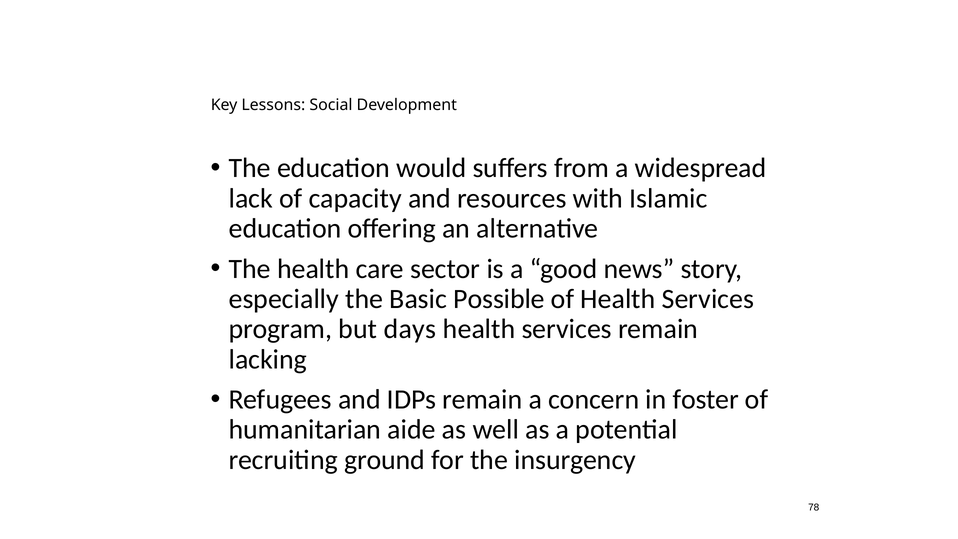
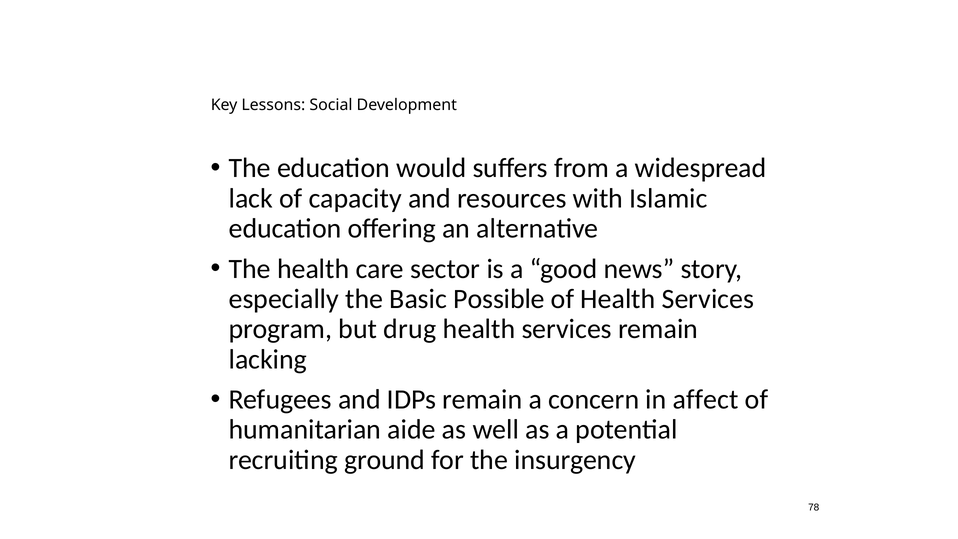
days: days -> drug
foster: foster -> affect
